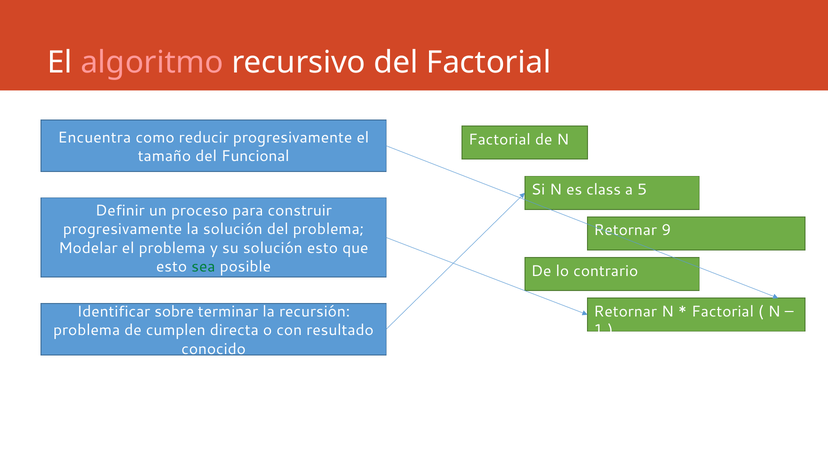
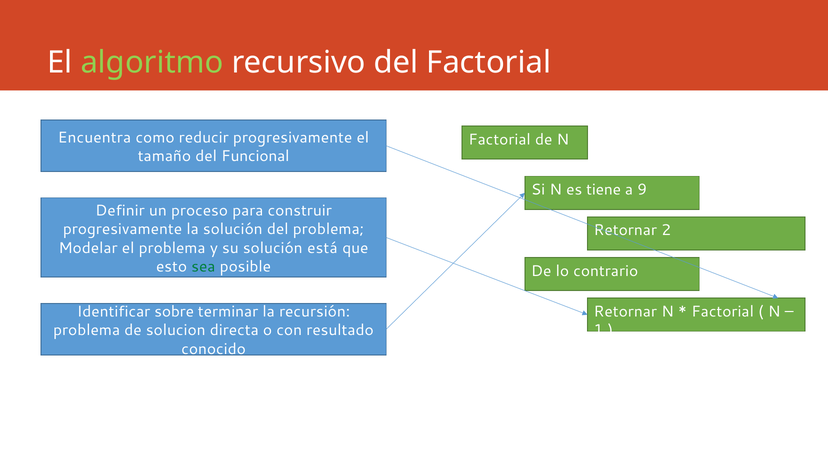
algoritmo colour: pink -> light green
class: class -> tiene
5: 5 -> 9
9: 9 -> 2
solución esto: esto -> está
cumplen: cumplen -> solucion
